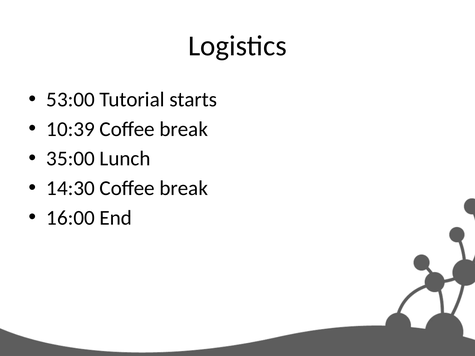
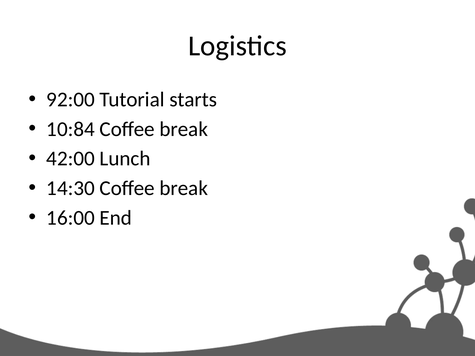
53:00: 53:00 -> 92:00
10:39: 10:39 -> 10:84
35:00: 35:00 -> 42:00
